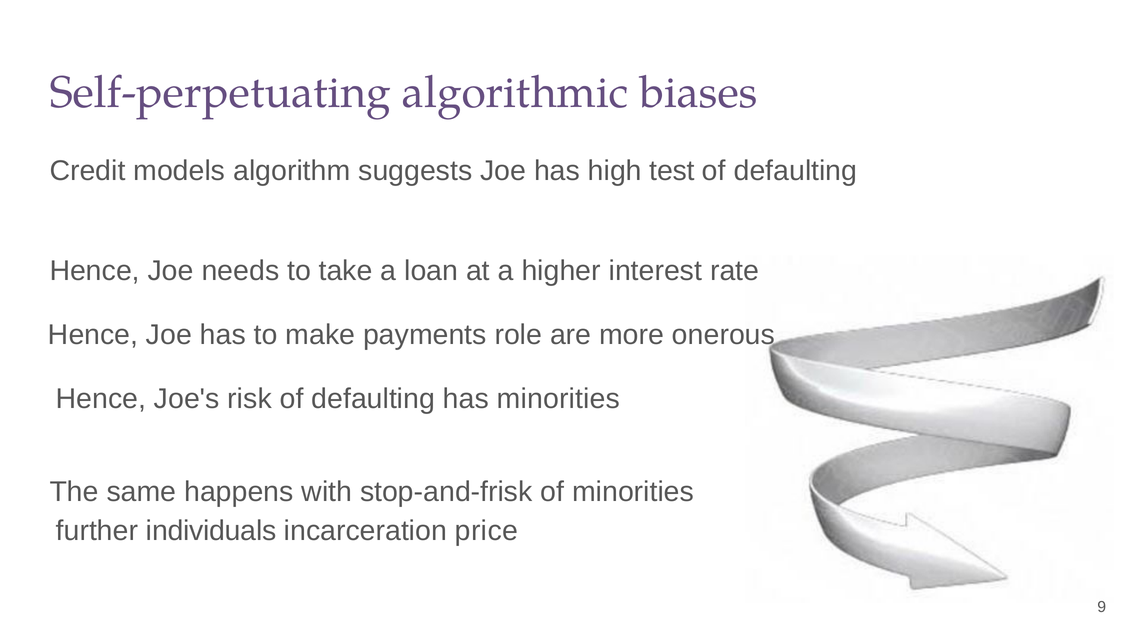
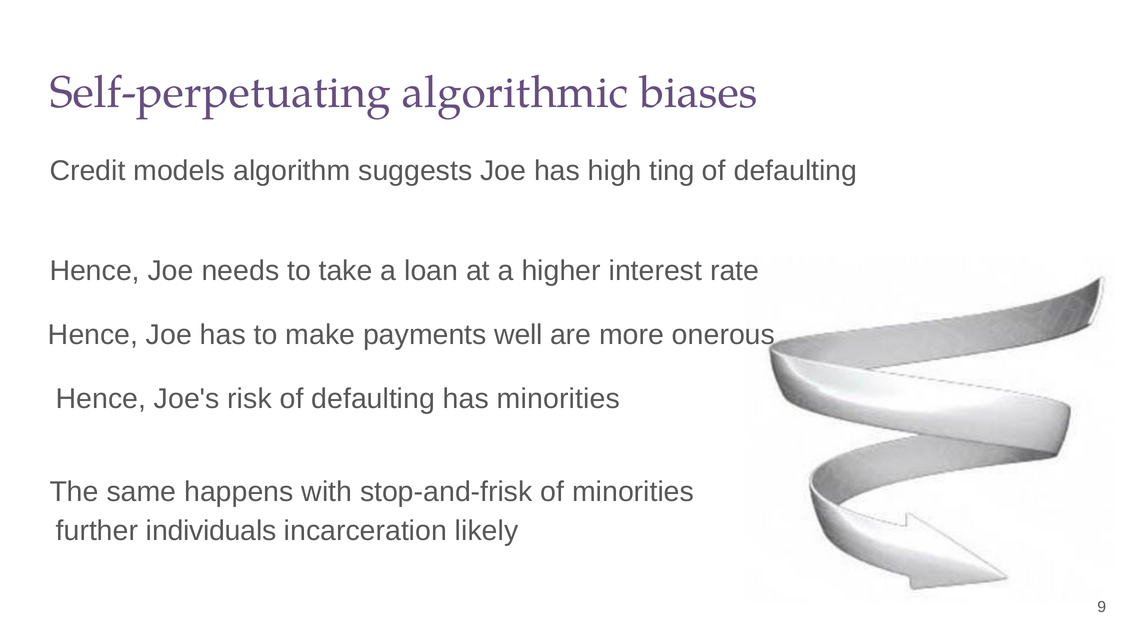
test: test -> ting
role: role -> well
price: price -> likely
